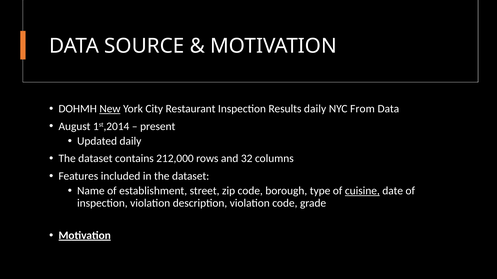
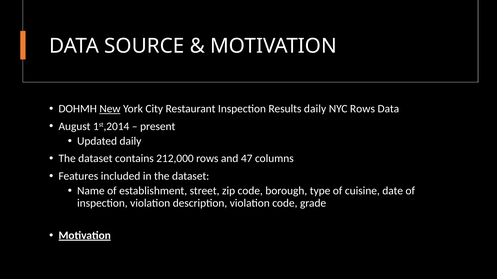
NYC From: From -> Rows
32: 32 -> 47
cuisine underline: present -> none
